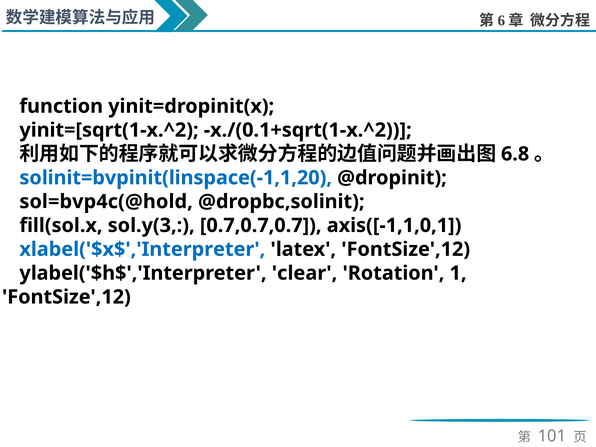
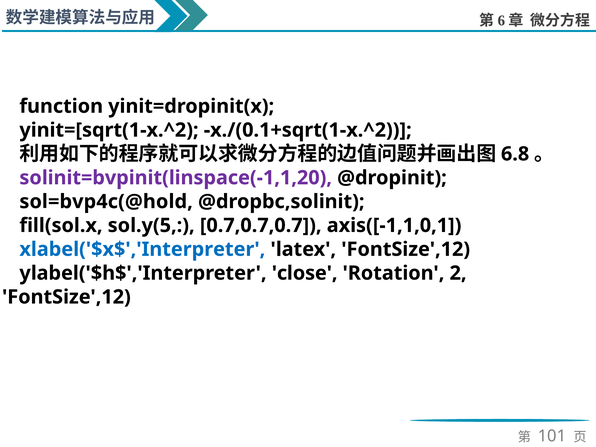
solinit=bvpinit(linspace(-1,1,20 colour: blue -> purple
sol.y(3: sol.y(3 -> sol.y(5
clear: clear -> close
1: 1 -> 2
